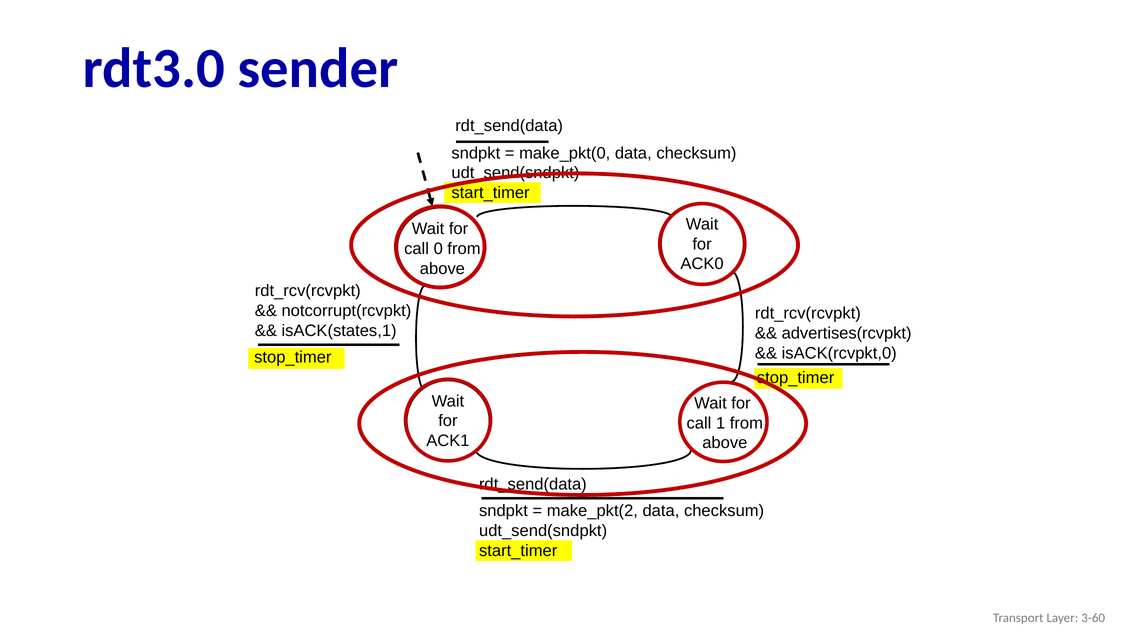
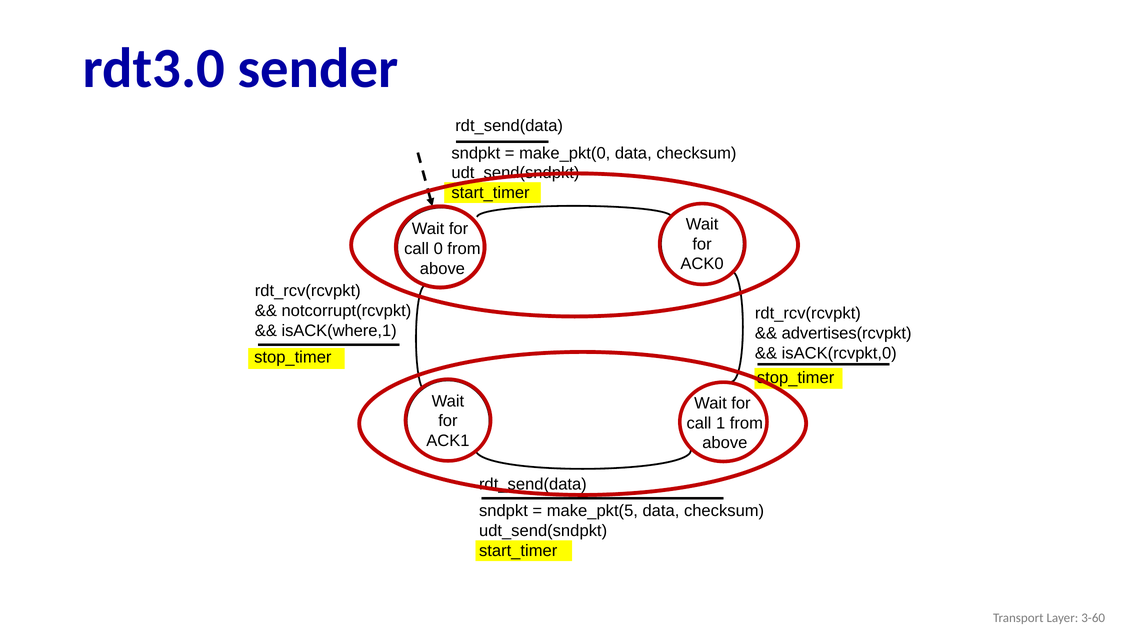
isACK(states,1: isACK(states,1 -> isACK(where,1
make_pkt(2: make_pkt(2 -> make_pkt(5
